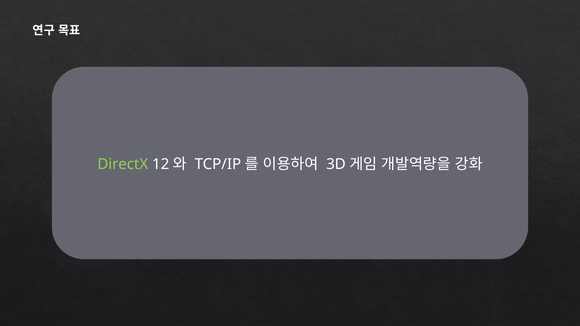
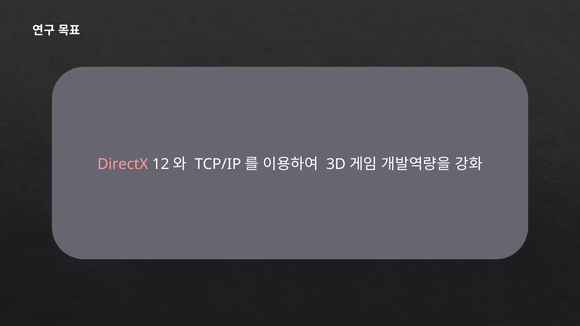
DirectX colour: light green -> pink
